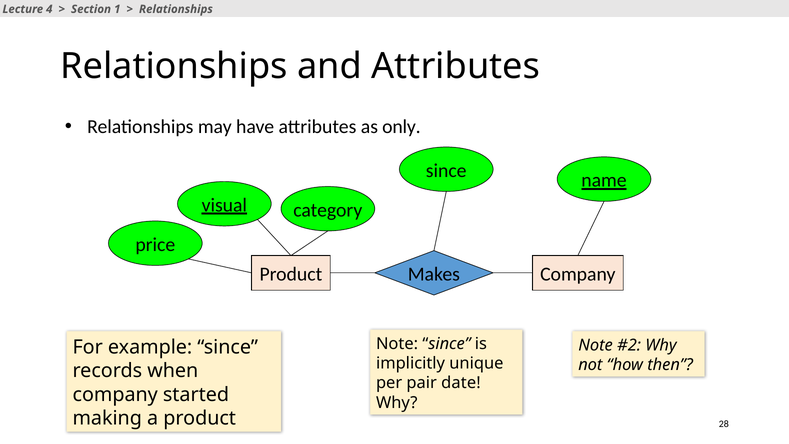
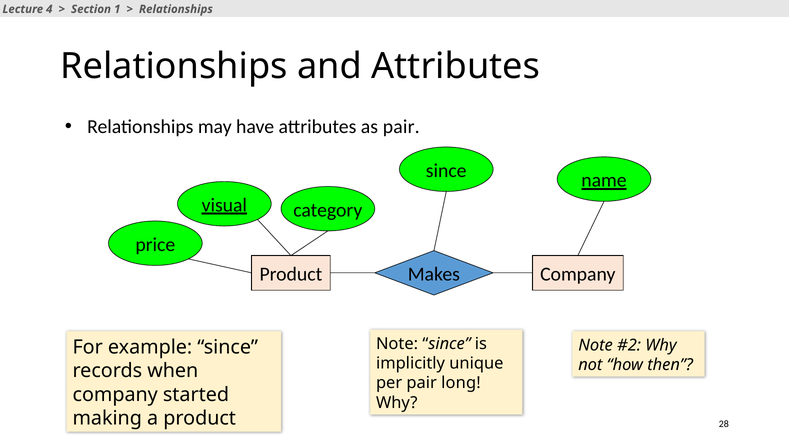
as only: only -> pair
date: date -> long
